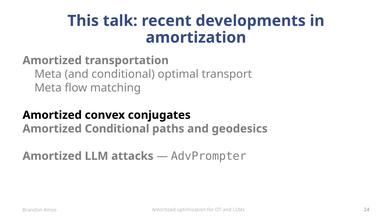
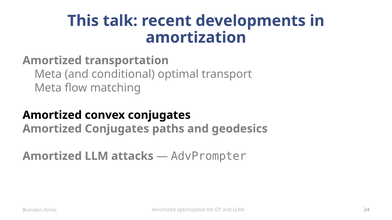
Amortized Conditional: Conditional -> Conjugates
